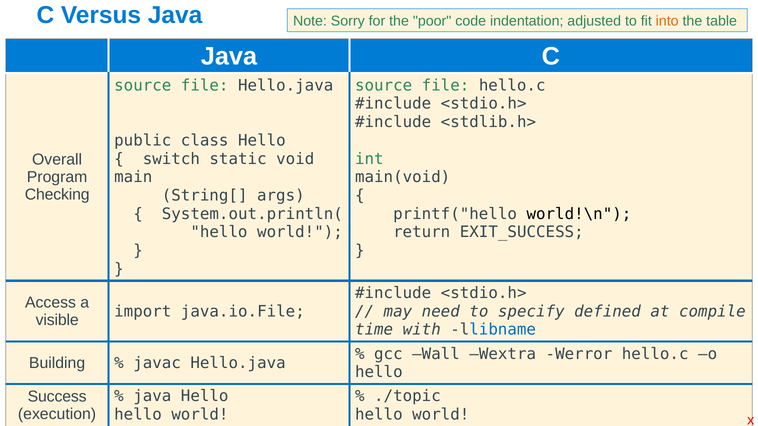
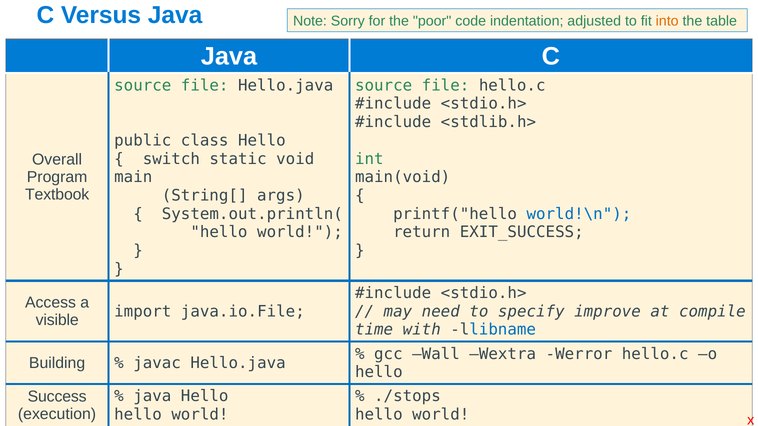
Checking: Checking -> Textbook
world!\n colour: black -> blue
defined: defined -> improve
./topic: ./topic -> ./stops
